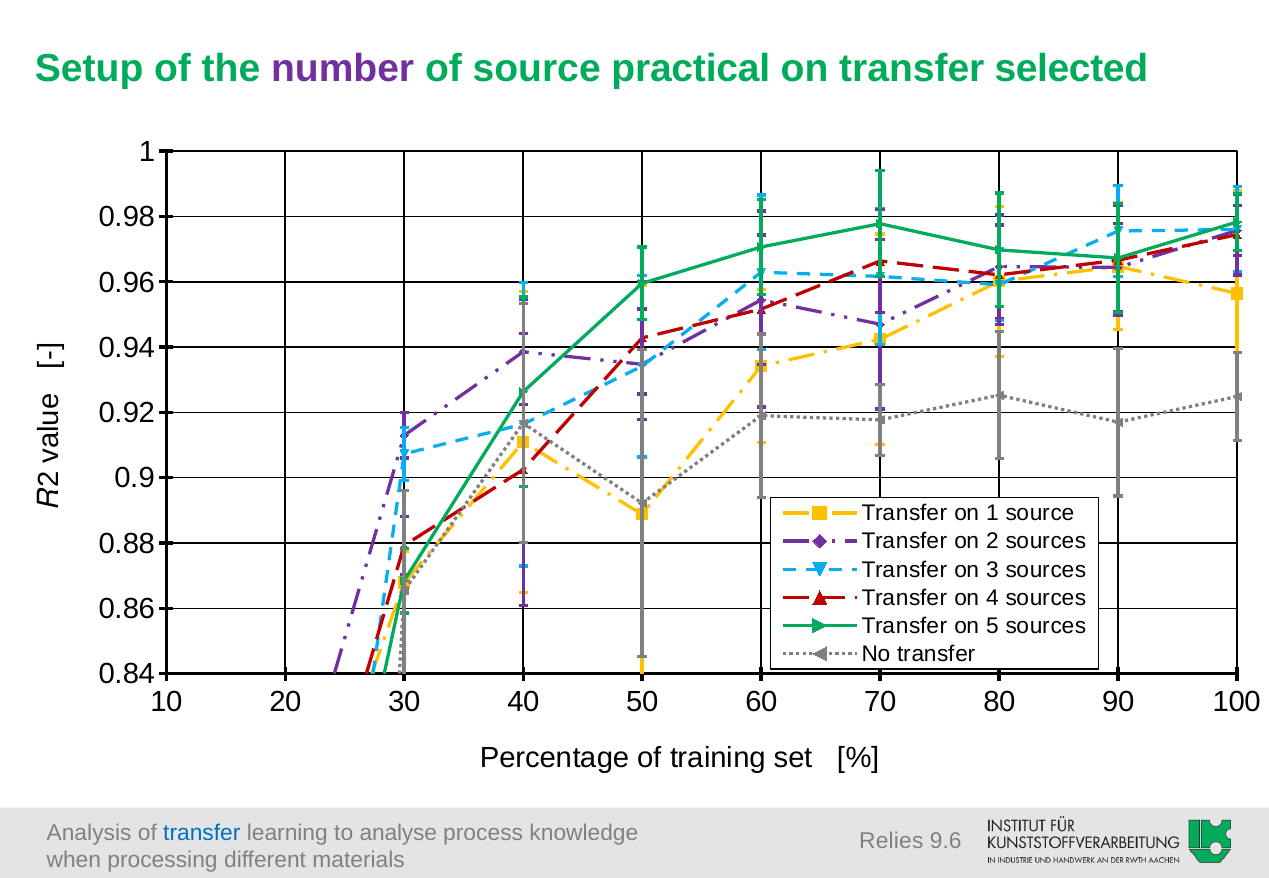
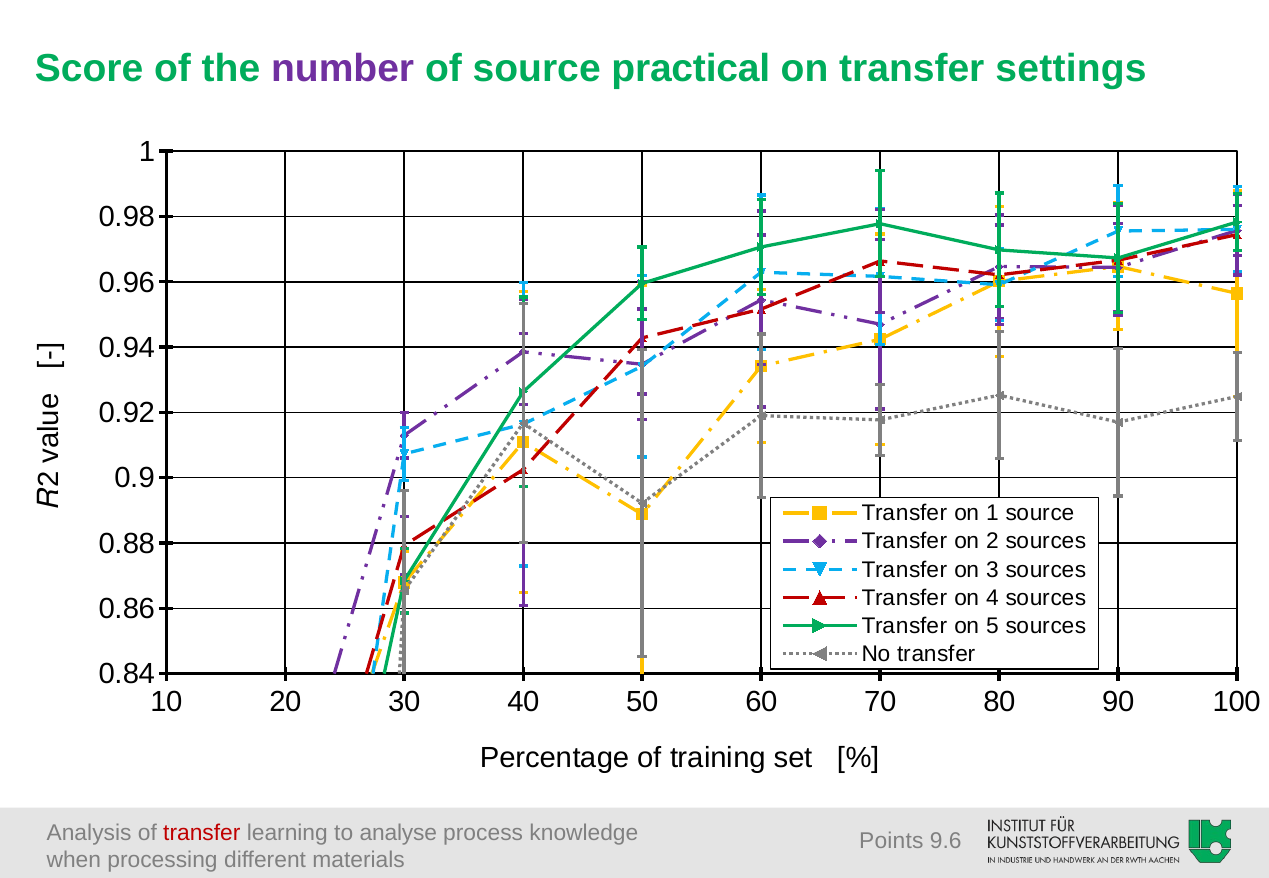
Setup: Setup -> Score
selected: selected -> settings
transfer at (202, 833) colour: blue -> red
Relies: Relies -> Points
